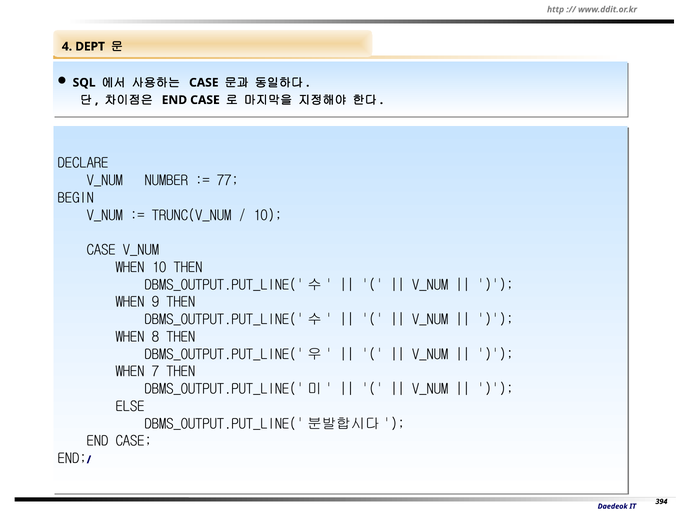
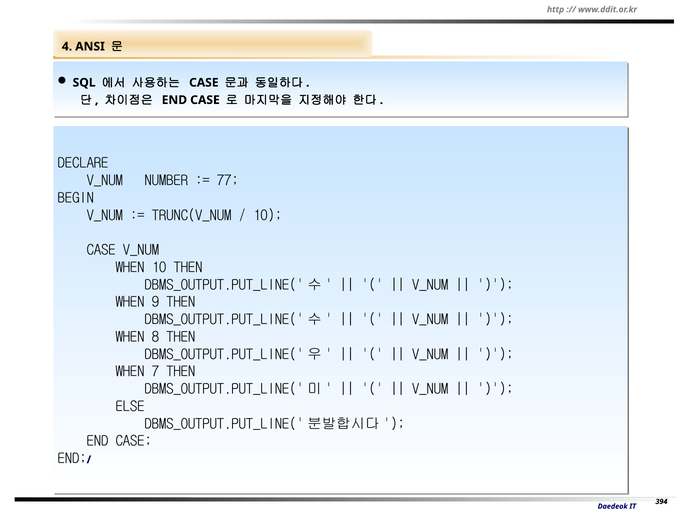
DEPT: DEPT -> ANSI
